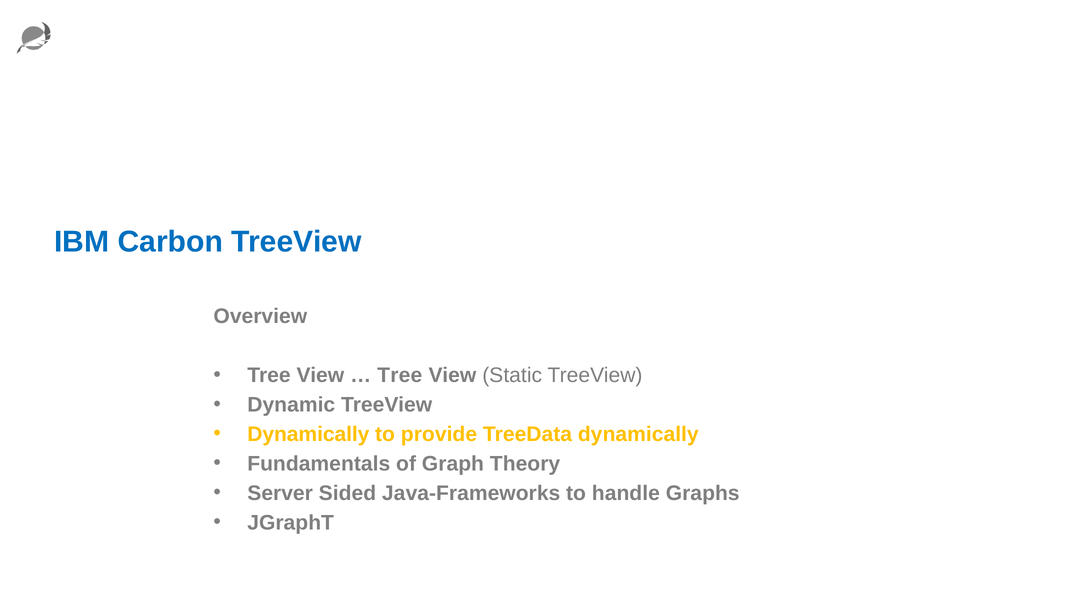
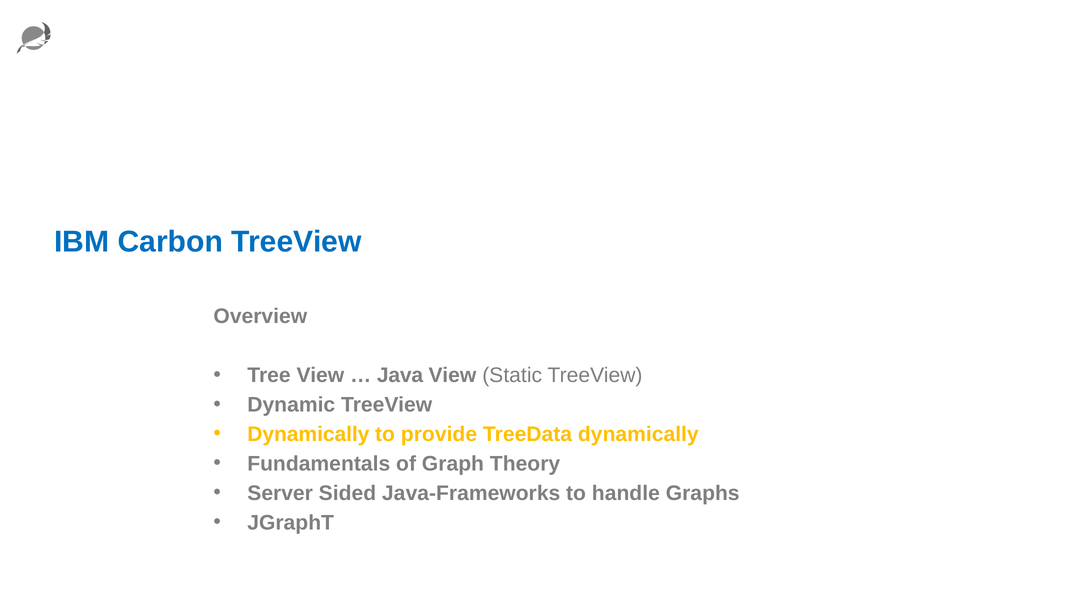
Tree at (400, 375): Tree -> Java
